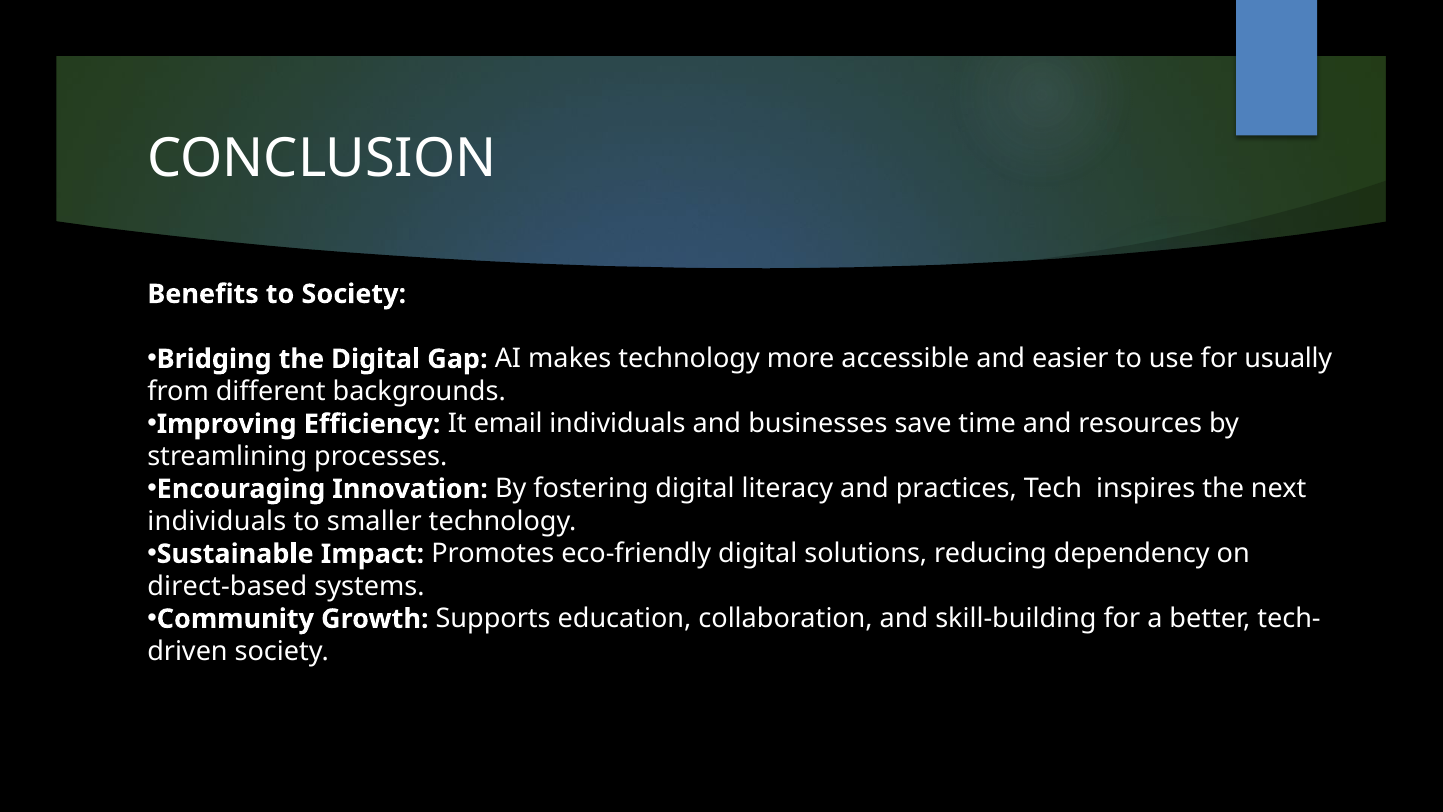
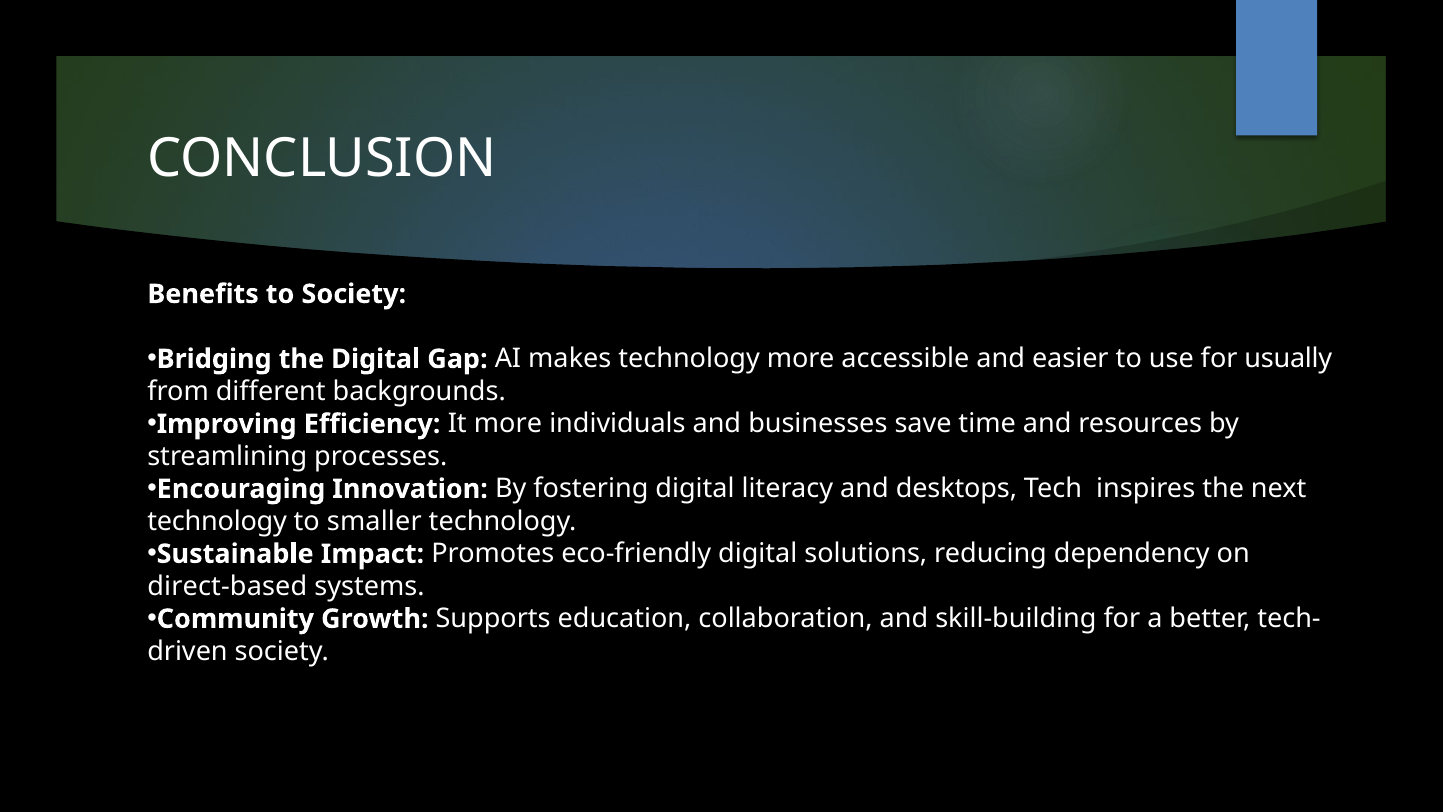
It email: email -> more
practices: practices -> desktops
individuals at (217, 521): individuals -> technology
